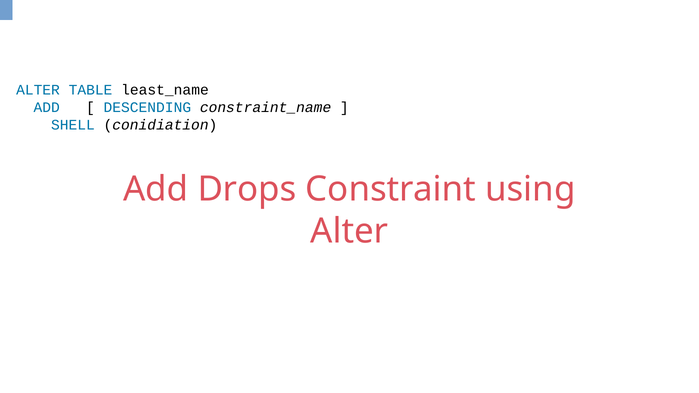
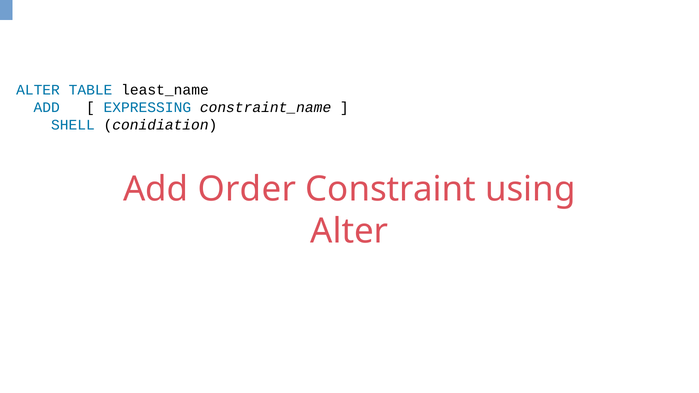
DESCENDING: DESCENDING -> EXPRESSING
Drops: Drops -> Order
